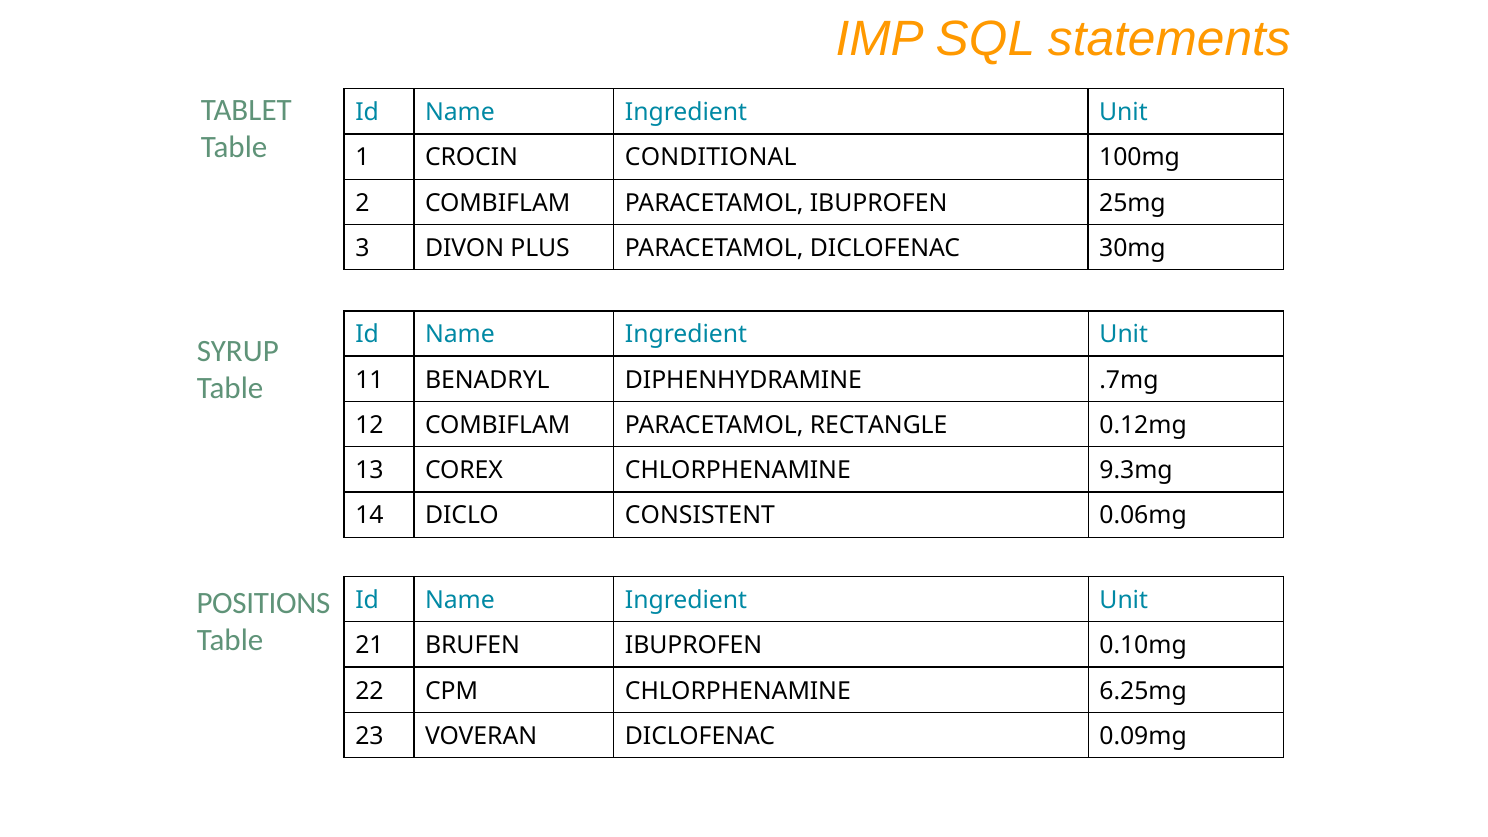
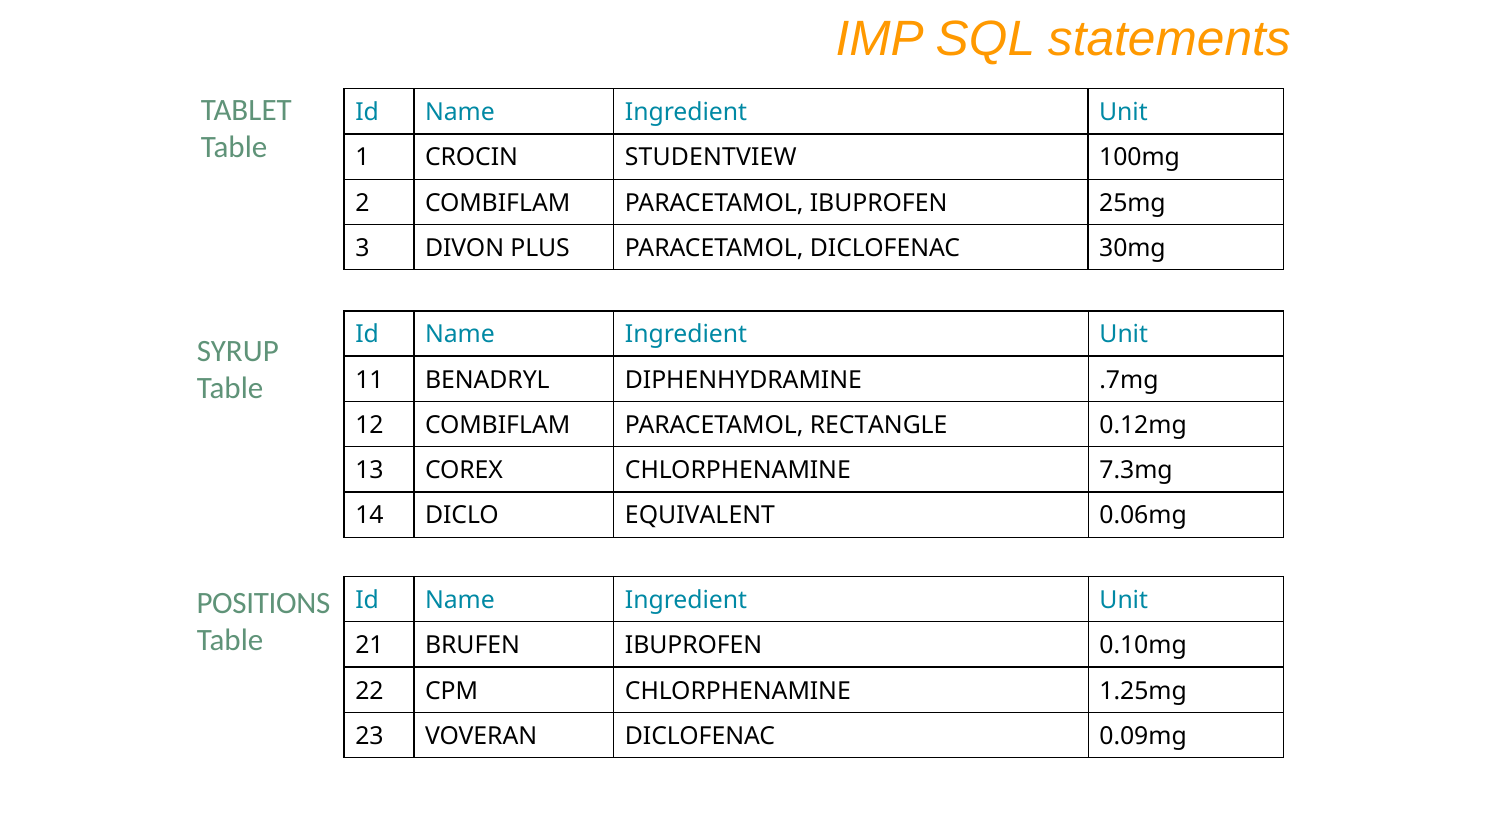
CONDITIONAL: CONDITIONAL -> STUDENTVIEW
9.3mg: 9.3mg -> 7.3mg
CONSISTENT: CONSISTENT -> EQUIVALENT
6.25mg: 6.25mg -> 1.25mg
